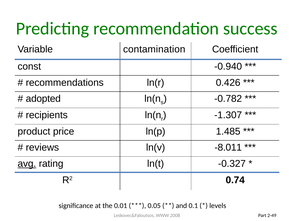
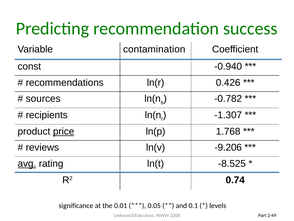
adopted: adopted -> sources
price underline: none -> present
1.485: 1.485 -> 1.768
-8.011: -8.011 -> -9.206
-0.327: -0.327 -> -8.525
